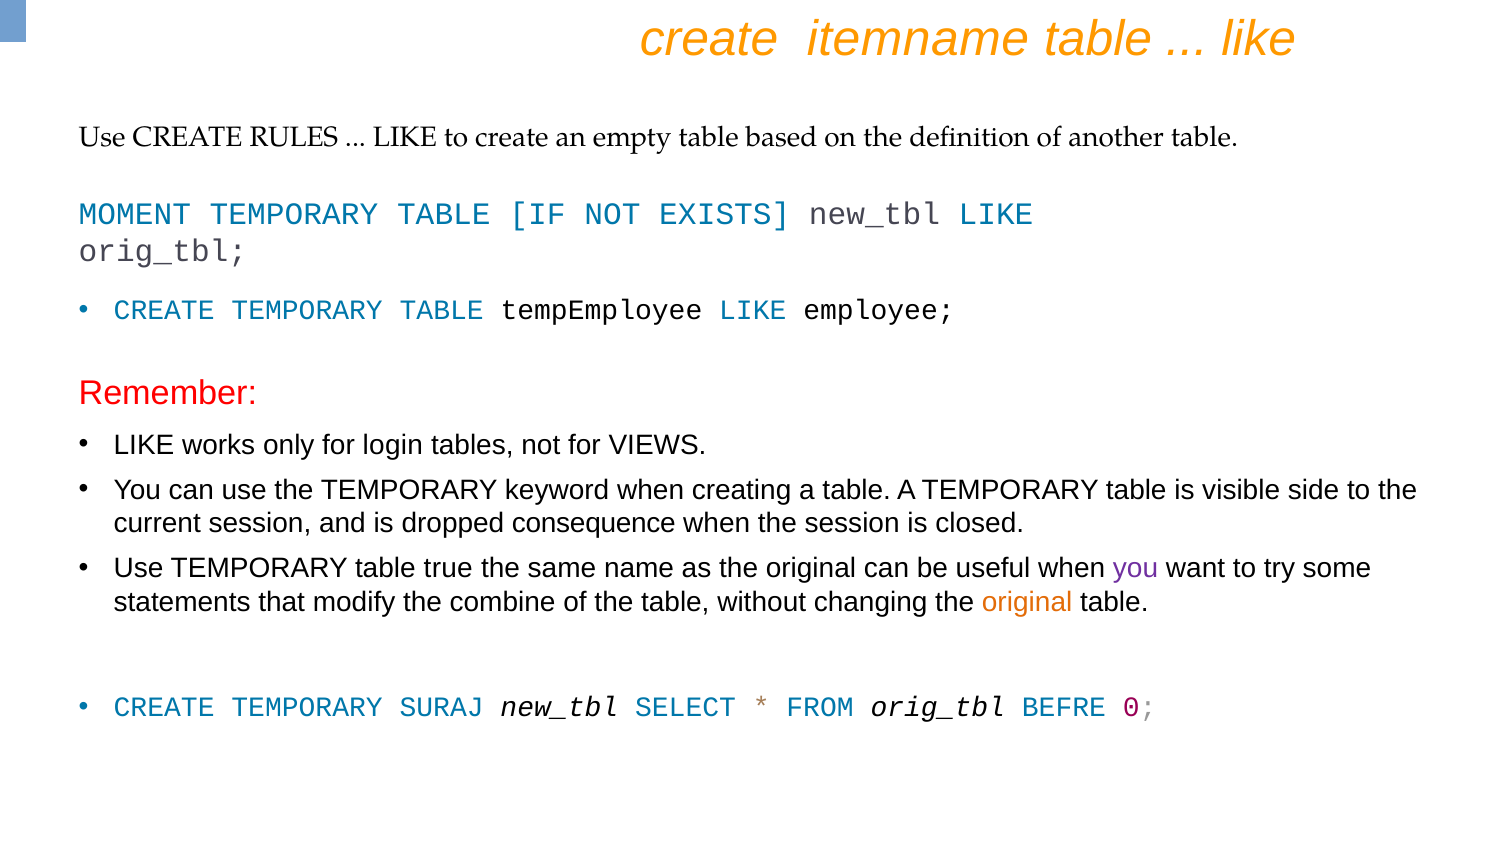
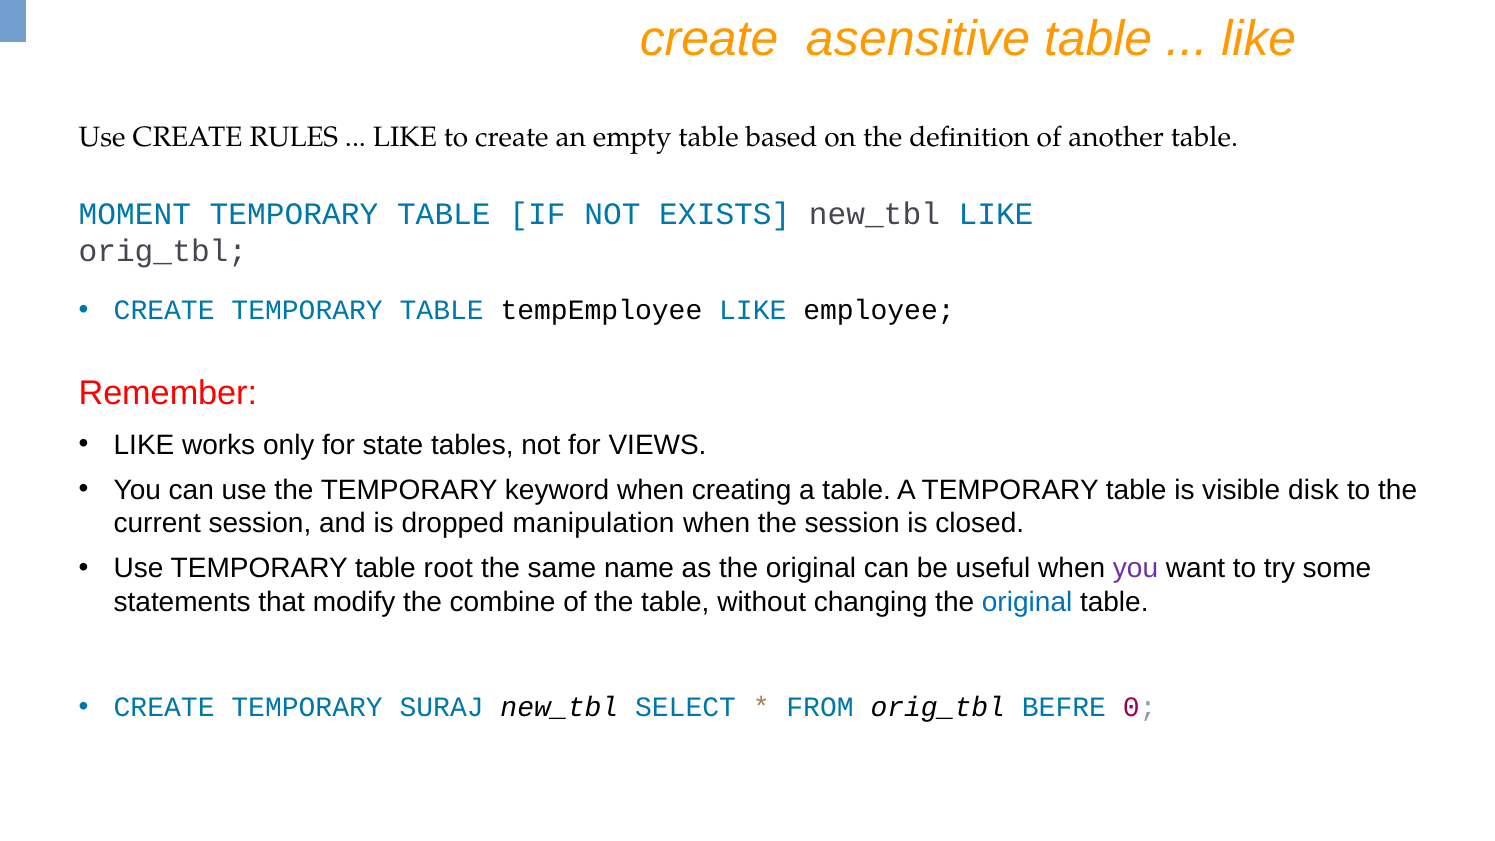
itemname: itemname -> asensitive
login: login -> state
side: side -> disk
consequence: consequence -> manipulation
true: true -> root
original at (1027, 602) colour: orange -> blue
